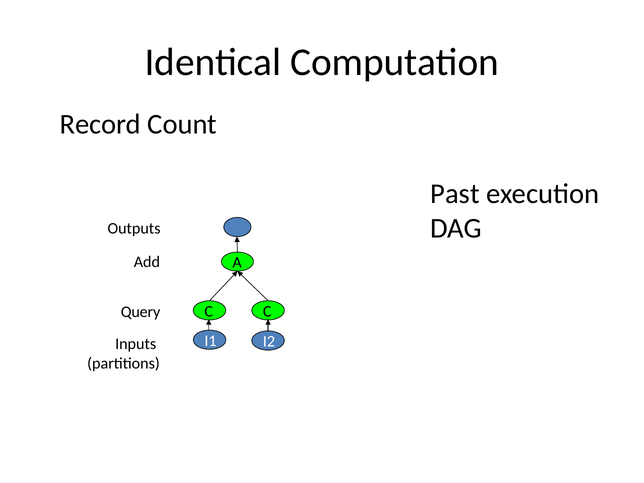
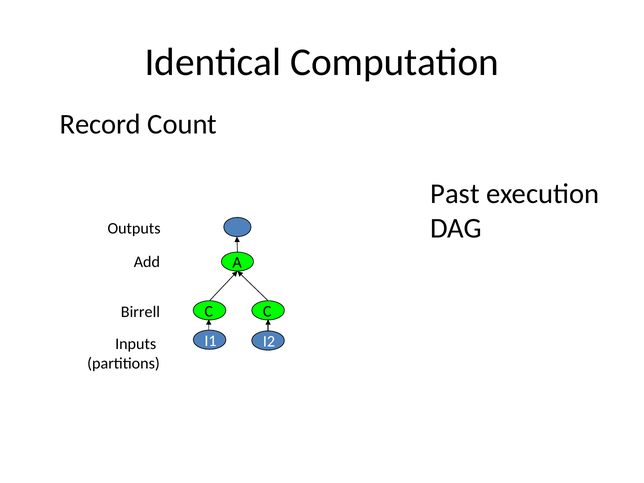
Query: Query -> Birrell
